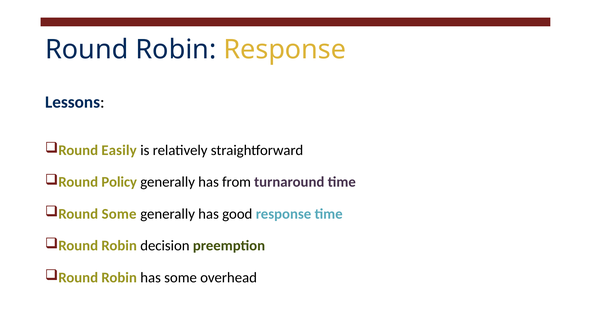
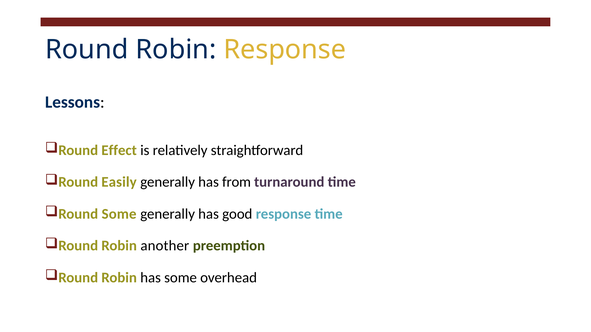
Easily: Easily -> Effect
Policy: Policy -> Easily
decision: decision -> another
